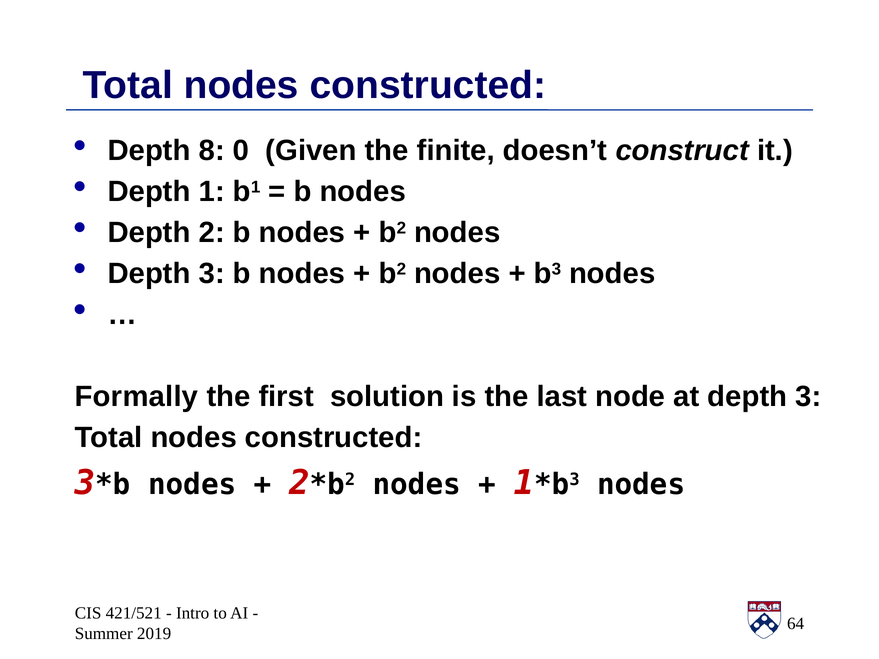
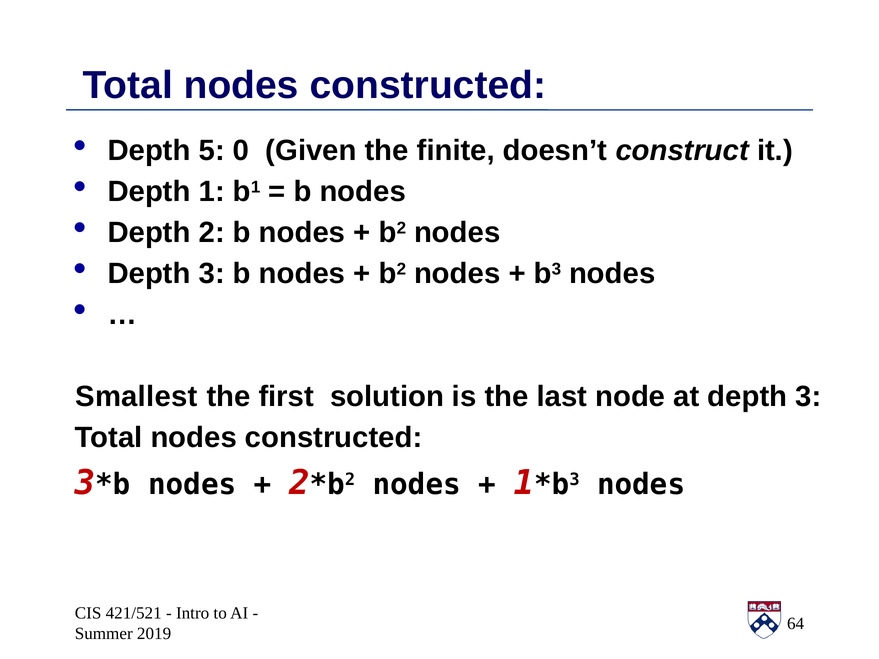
8: 8 -> 5
Formally: Formally -> Smallest
